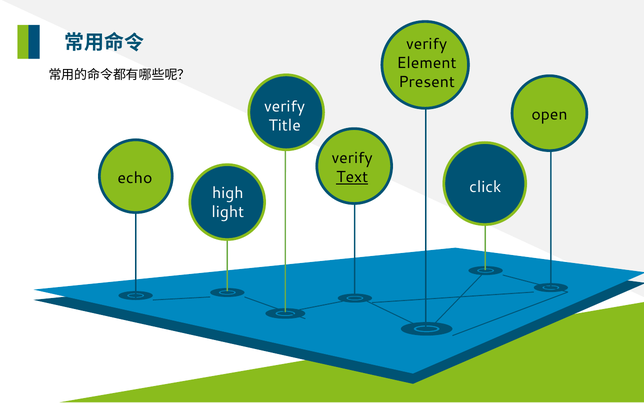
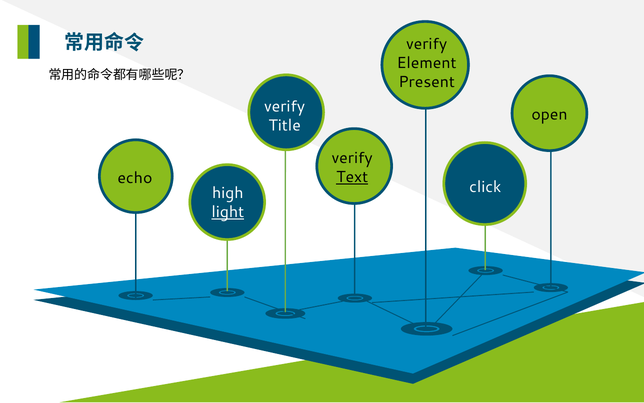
light underline: none -> present
